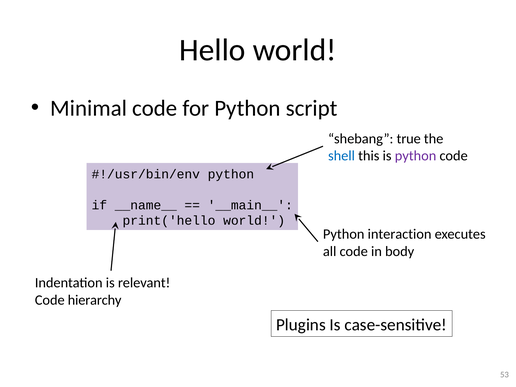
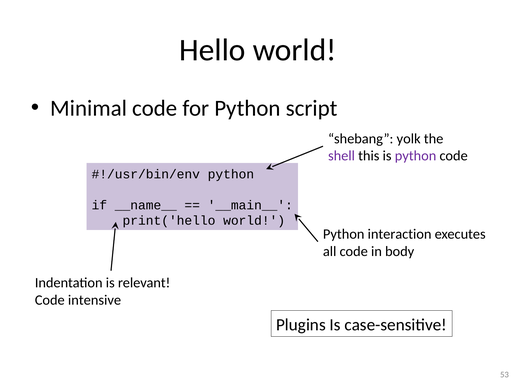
true: true -> yolk
shell colour: blue -> purple
hierarchy: hierarchy -> intensive
